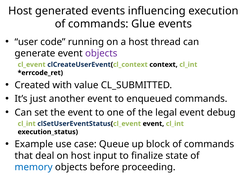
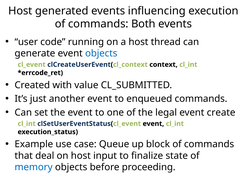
Glue: Glue -> Both
objects at (101, 53) colour: purple -> blue
debug: debug -> create
